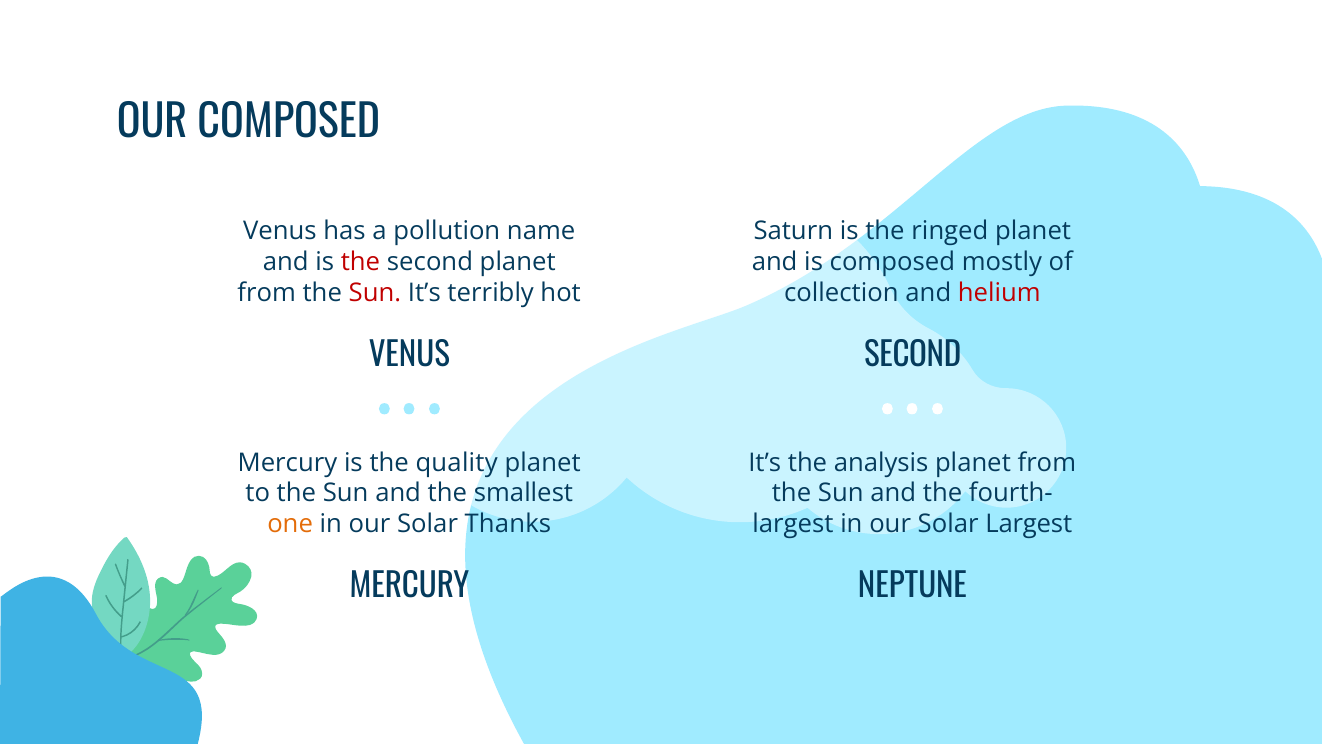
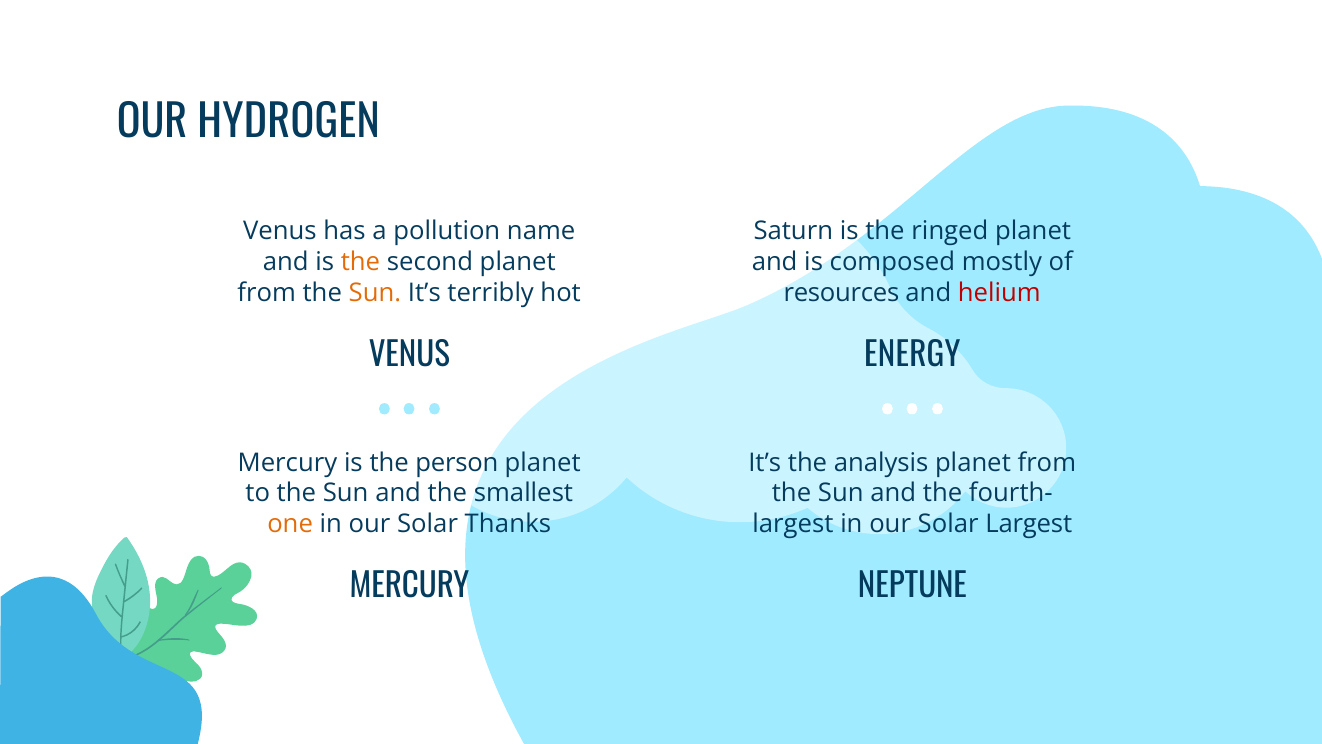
OUR COMPOSED: COMPOSED -> HYDROGEN
the at (361, 262) colour: red -> orange
Sun at (375, 293) colour: red -> orange
collection: collection -> resources
VENUS SECOND: SECOND -> ENERGY
quality: quality -> person
